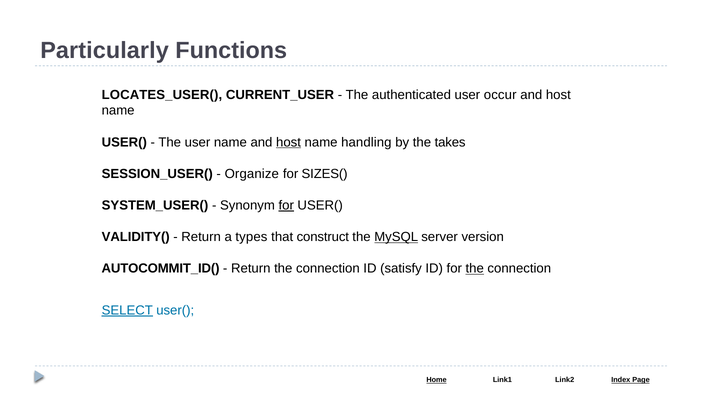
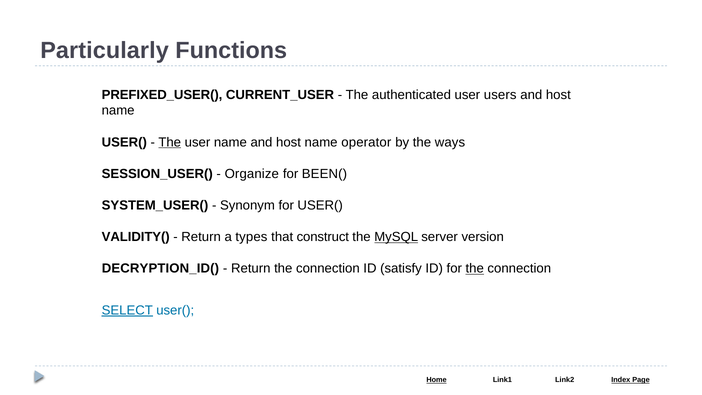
LOCATES_USER(: LOCATES_USER( -> PREFIXED_USER(
occur: occur -> users
The at (170, 142) underline: none -> present
host at (289, 142) underline: present -> none
handling: handling -> operator
takes: takes -> ways
SIZES(: SIZES( -> BEEN(
for at (286, 205) underline: present -> none
AUTOCOMMIT_ID(: AUTOCOMMIT_ID( -> DECRYPTION_ID(
